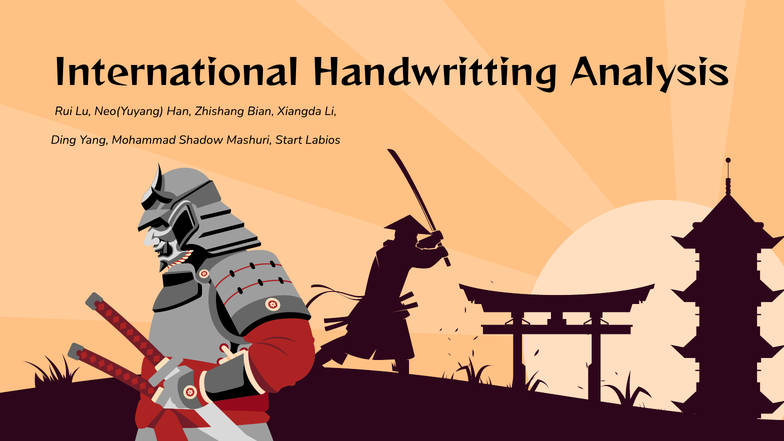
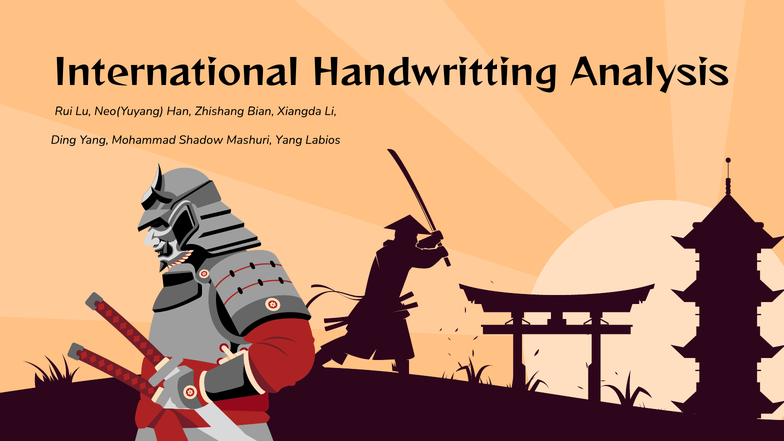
Mashuri Start: Start -> Yang
